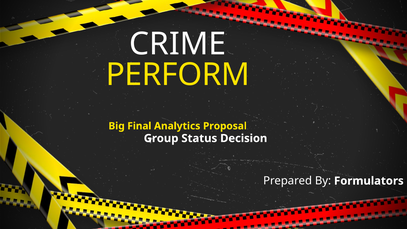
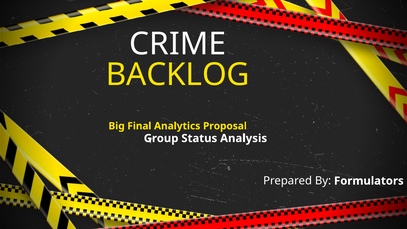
PERFORM: PERFORM -> BACKLOG
Decision: Decision -> Analysis
